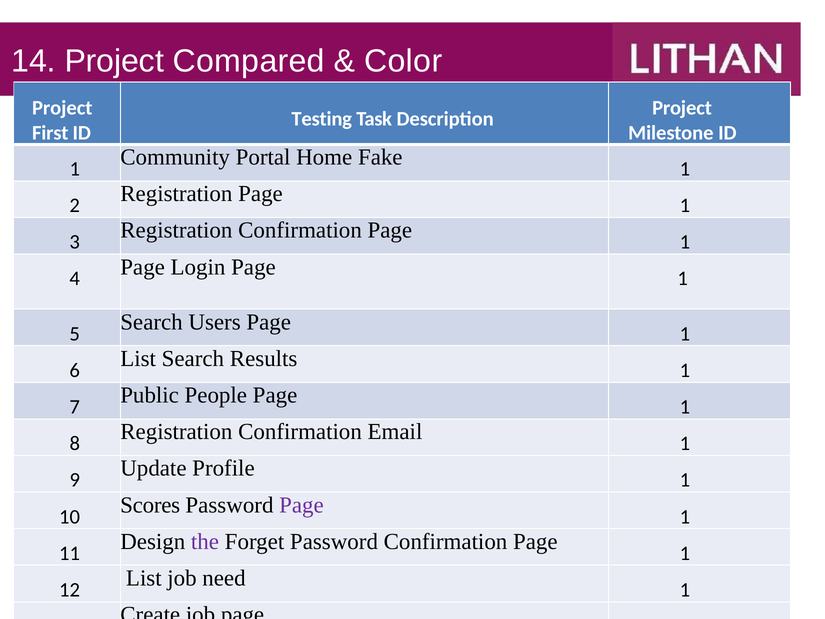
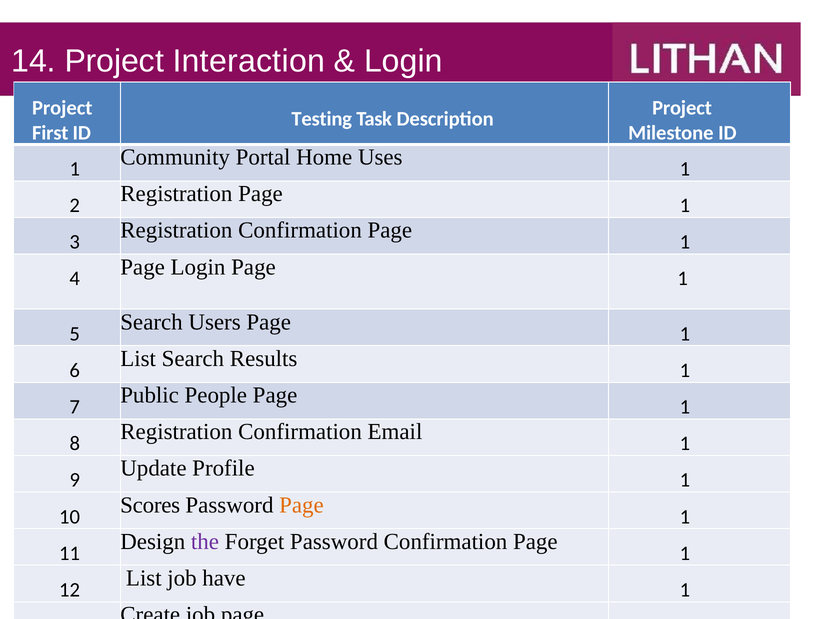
Compared: Compared -> Interaction
Color at (403, 61): Color -> Login
Fake: Fake -> Uses
Page at (301, 505) colour: purple -> orange
need: need -> have
